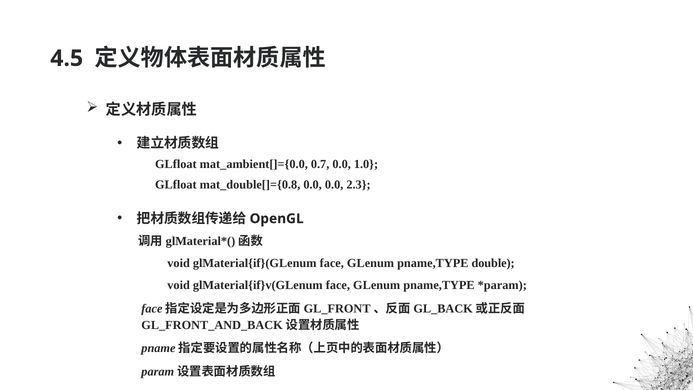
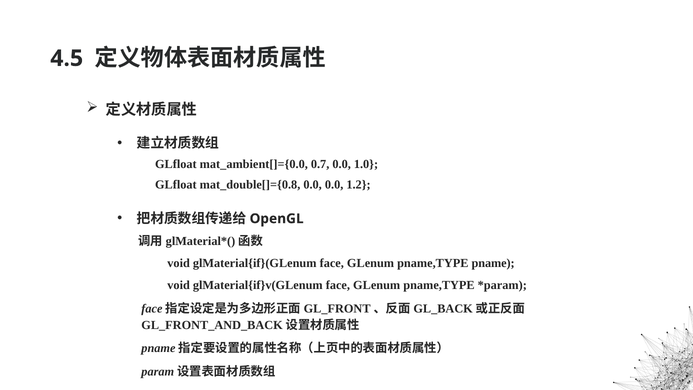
2.3: 2.3 -> 1.2
double: double -> pname
